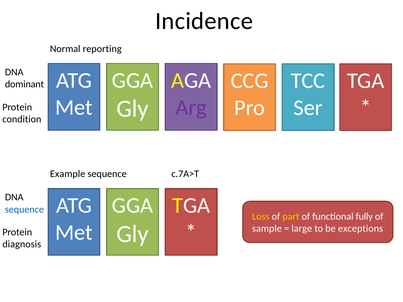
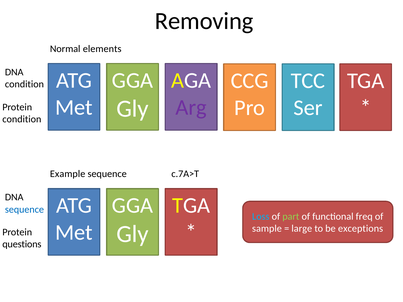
Incidence: Incidence -> Removing
reporting: reporting -> elements
dominant at (24, 84): dominant -> condition
Loss colour: yellow -> light blue
part colour: yellow -> light green
fully: fully -> freq
diagnosis: diagnosis -> questions
